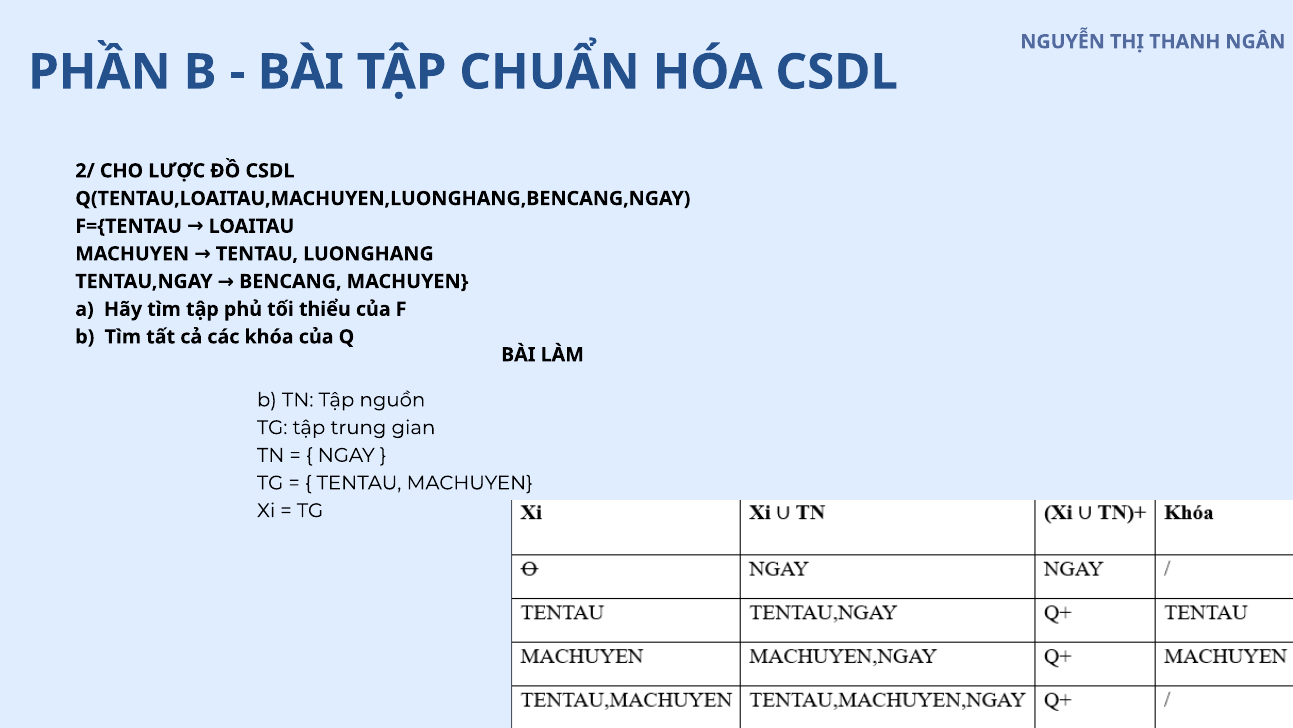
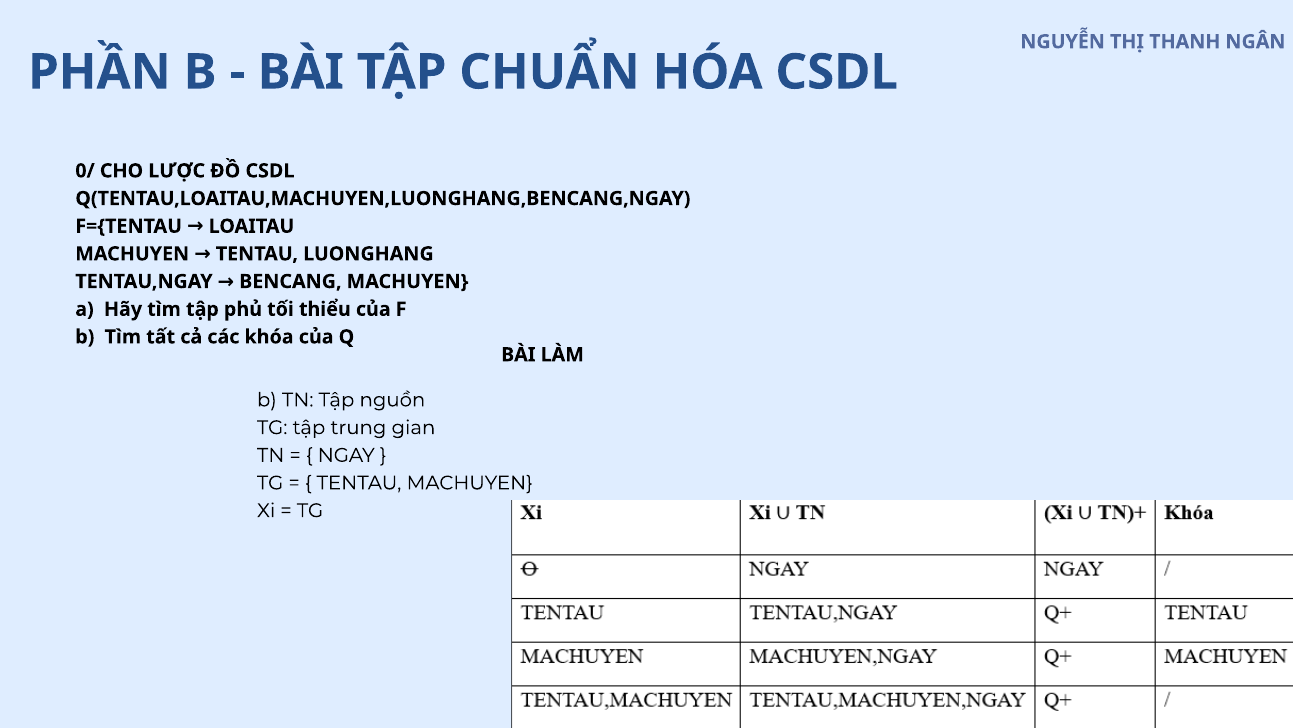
2/: 2/ -> 0/
